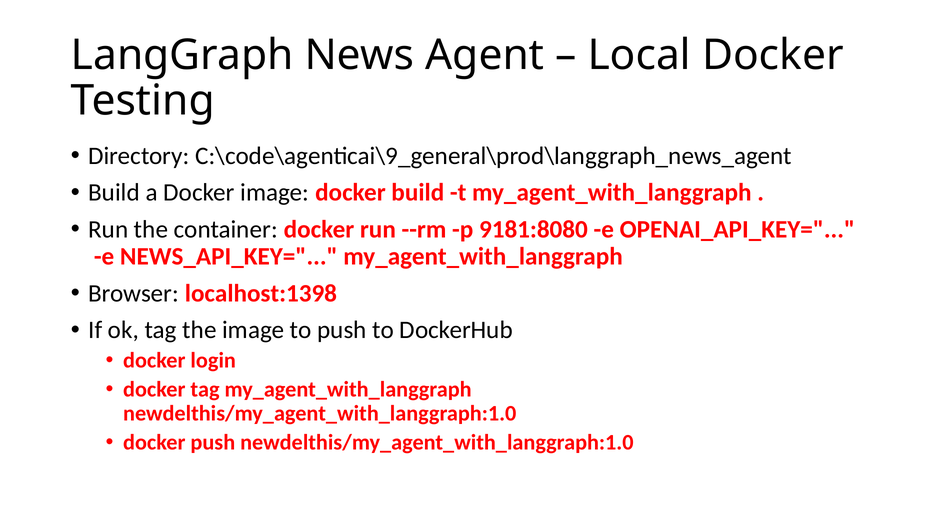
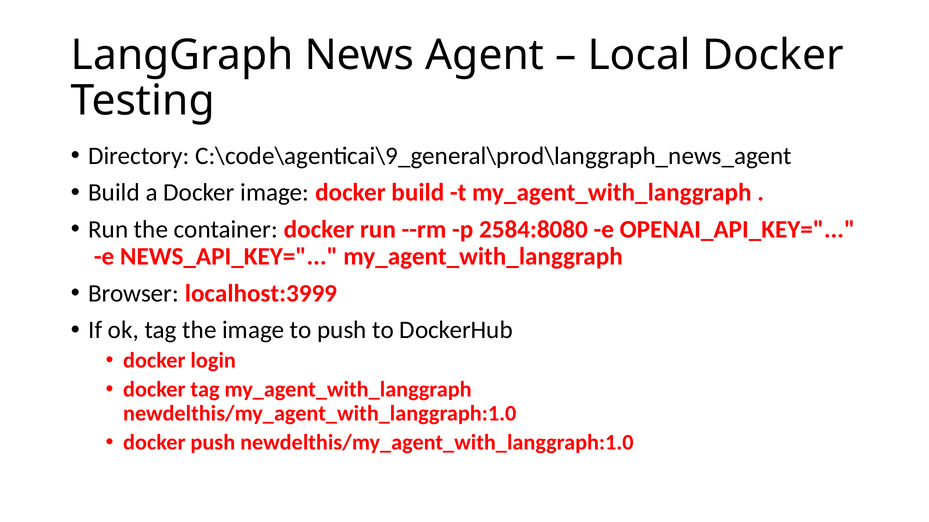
9181:8080: 9181:8080 -> 2584:8080
localhost:1398: localhost:1398 -> localhost:3999
